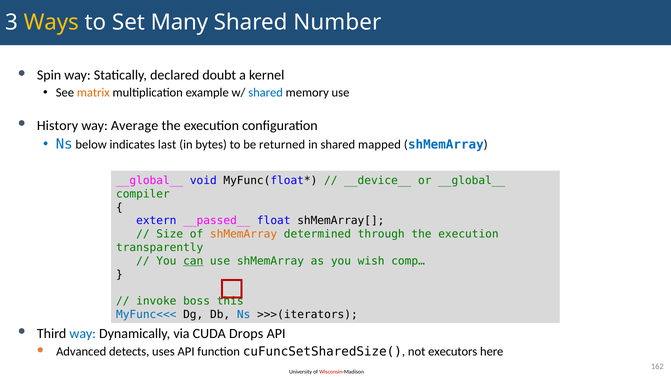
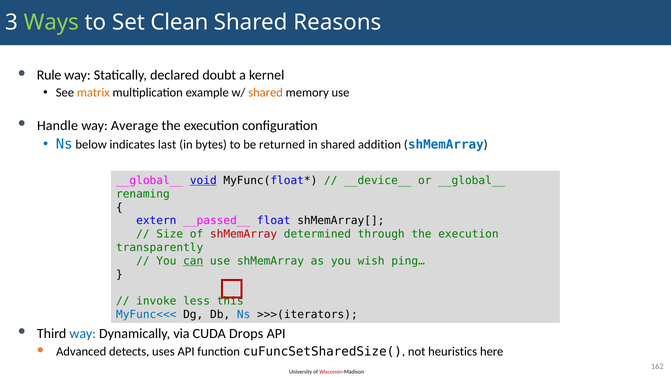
Ways colour: yellow -> light green
Many: Many -> Clean
Number: Number -> Reasons
Spin: Spin -> Rule
shared at (266, 93) colour: blue -> orange
History: History -> Handle
mapped: mapped -> addition
void underline: none -> present
compiler: compiler -> renaming
shMemArray at (244, 234) colour: orange -> red
comp…: comp… -> ping…
boss: boss -> less
executors: executors -> heuristics
